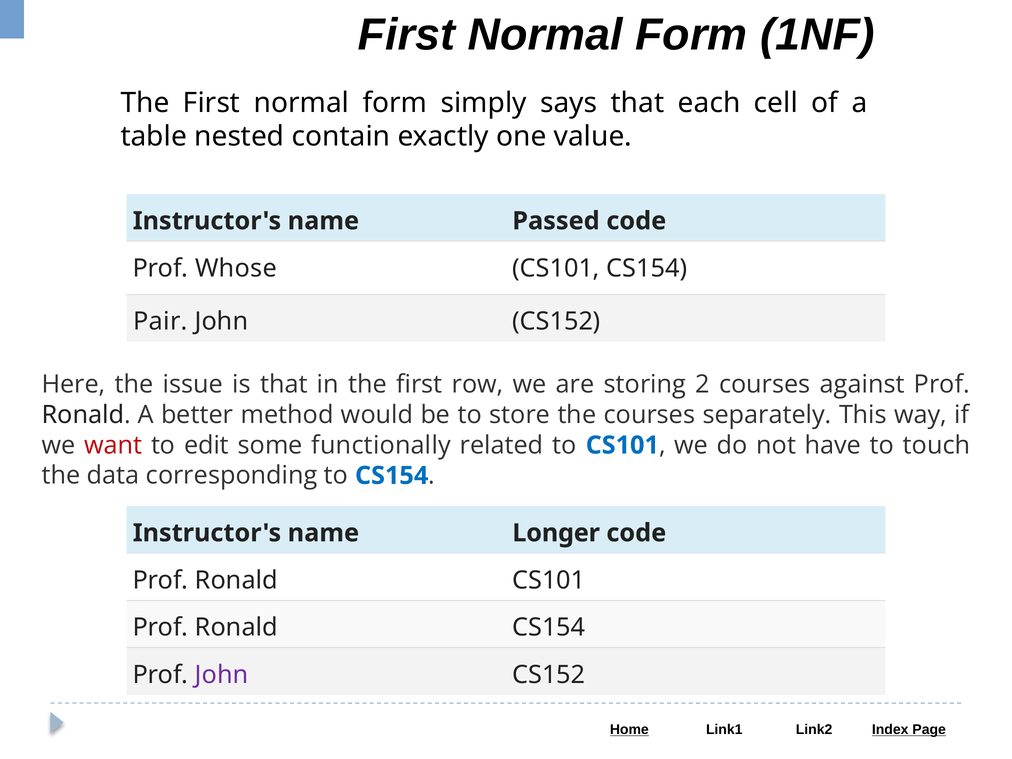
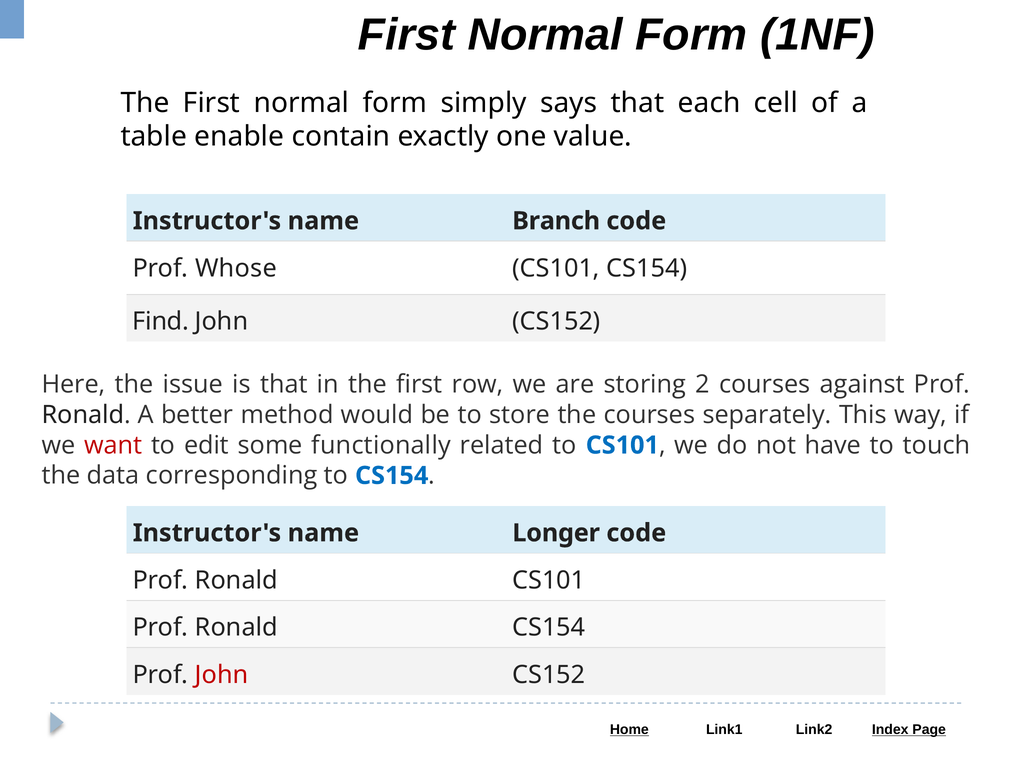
nested: nested -> enable
Passed: Passed -> Branch
Pair: Pair -> Find
John at (222, 675) colour: purple -> red
